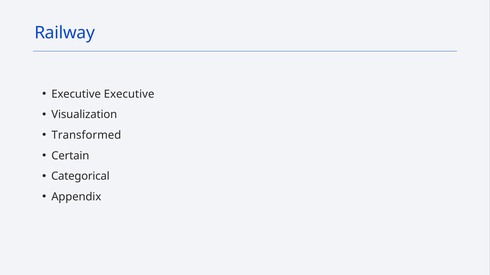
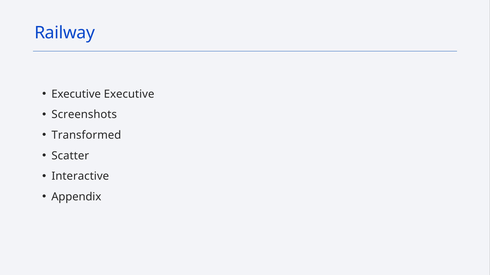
Visualization: Visualization -> Screenshots
Certain: Certain -> Scatter
Categorical: Categorical -> Interactive
